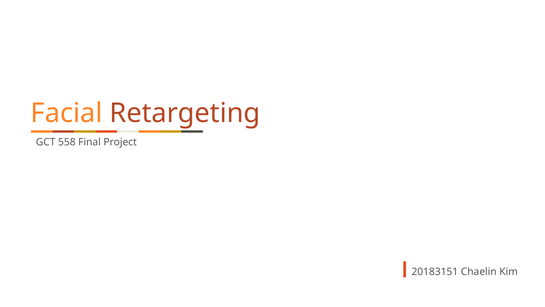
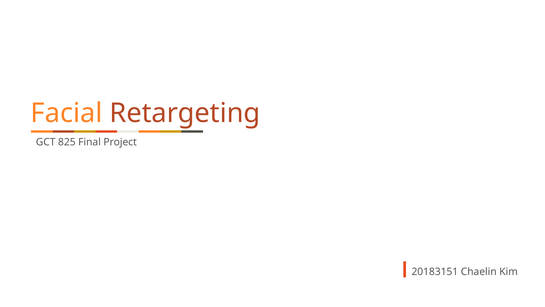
558: 558 -> 825
